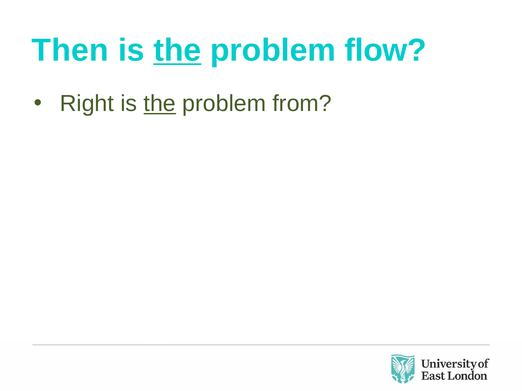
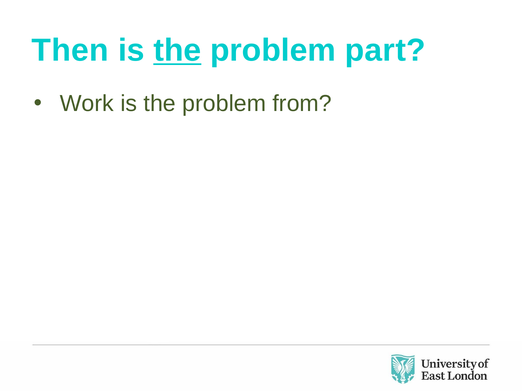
flow: flow -> part
Right: Right -> Work
the at (160, 104) underline: present -> none
